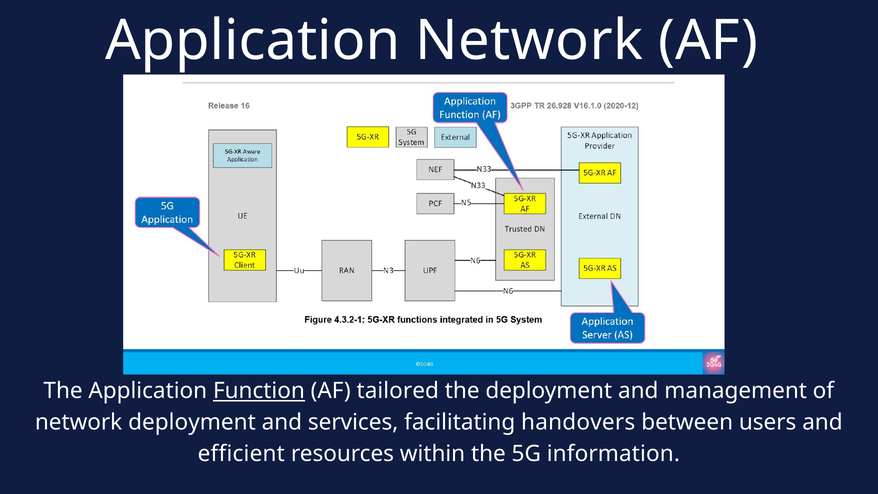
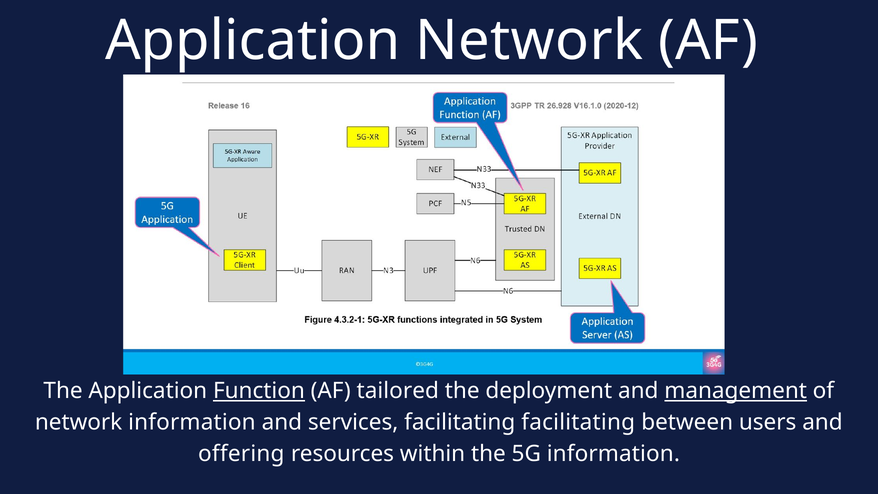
management underline: none -> present
network deployment: deployment -> information
facilitating handovers: handovers -> facilitating
efficient: efficient -> offering
